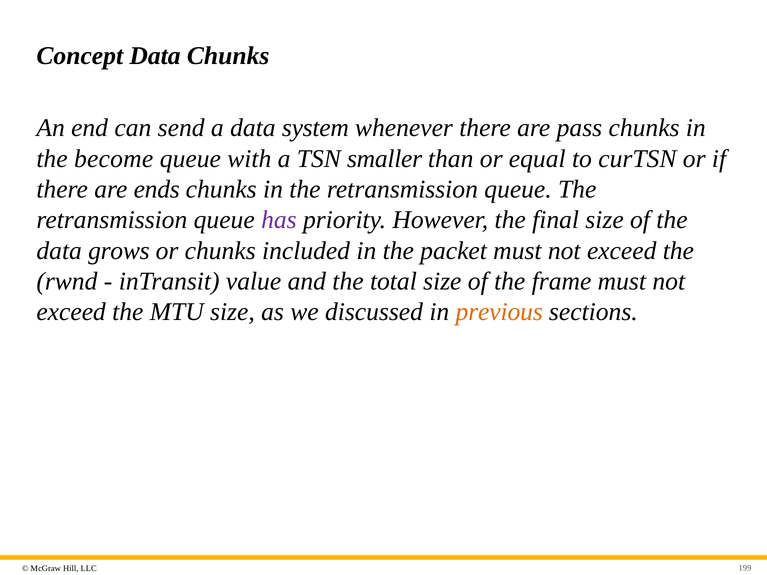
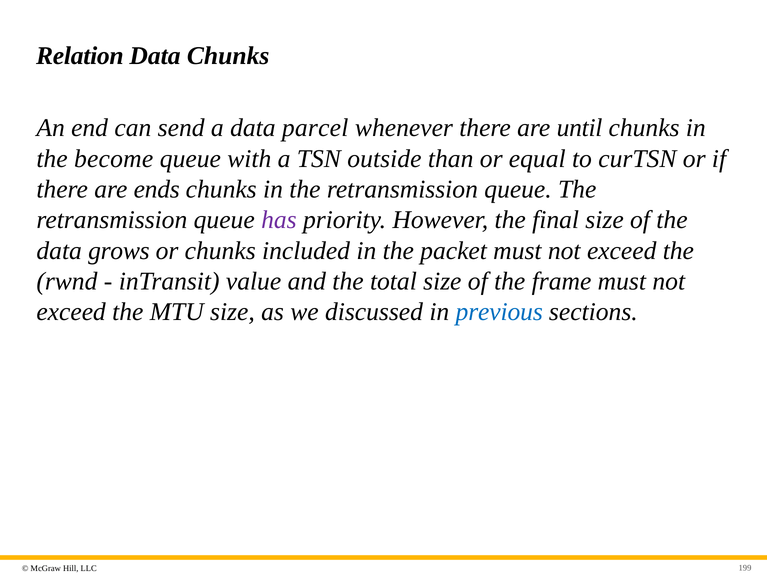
Concept: Concept -> Relation
system: system -> parcel
pass: pass -> until
smaller: smaller -> outside
previous colour: orange -> blue
